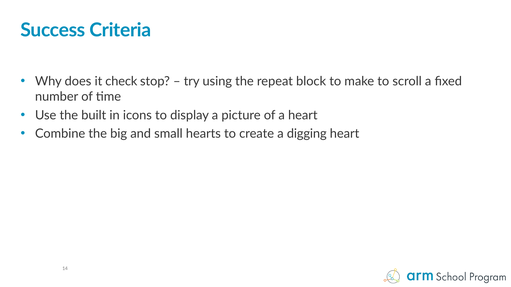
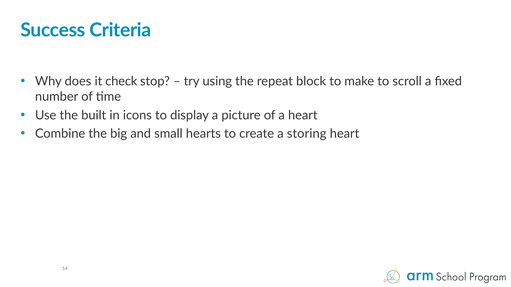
digging: digging -> storing
